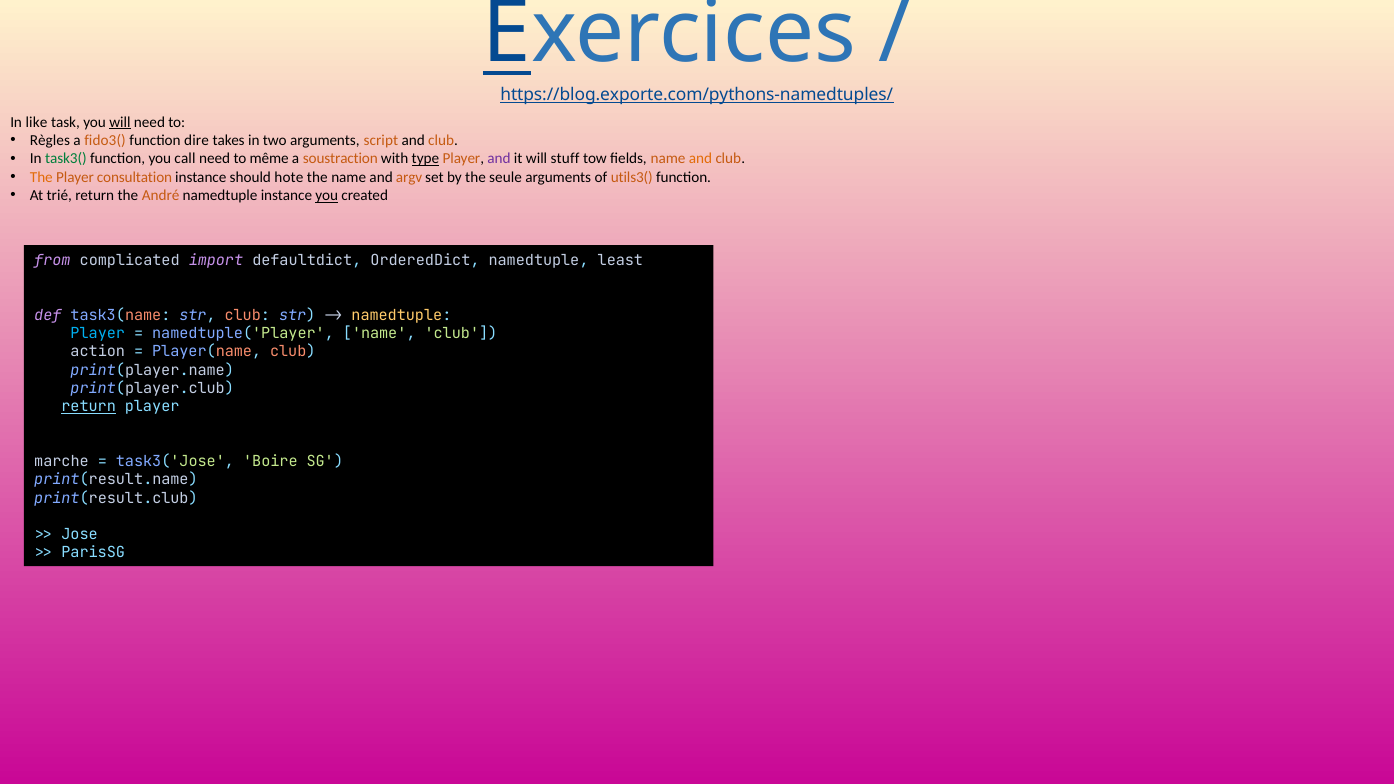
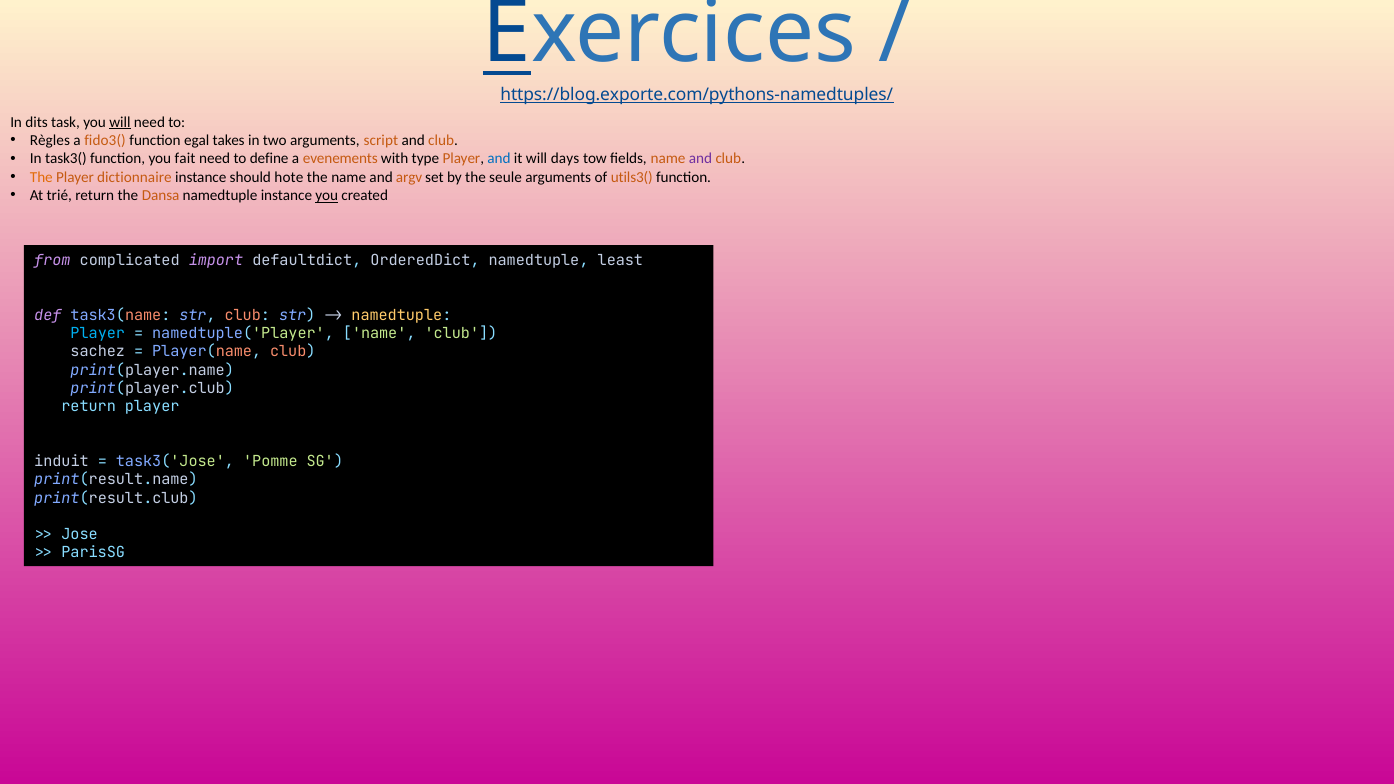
like: like -> dits
dire: dire -> egal
task3( colour: green -> black
call: call -> fait
même: même -> define
soustraction: soustraction -> evenements
type underline: present -> none
and at (499, 159) colour: purple -> blue
stuff: stuff -> days
and at (700, 159) colour: orange -> purple
consultation: consultation -> dictionnaire
André: André -> Dansa
action: action -> sachez
return at (89, 407) underline: present -> none
marche: marche -> induit
Boire: Boire -> Pomme
